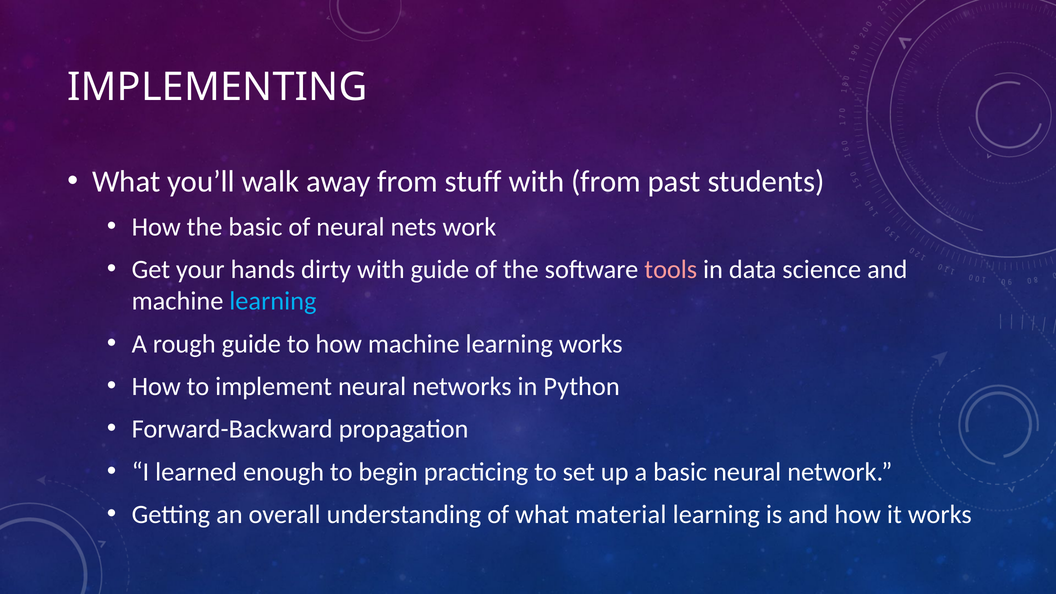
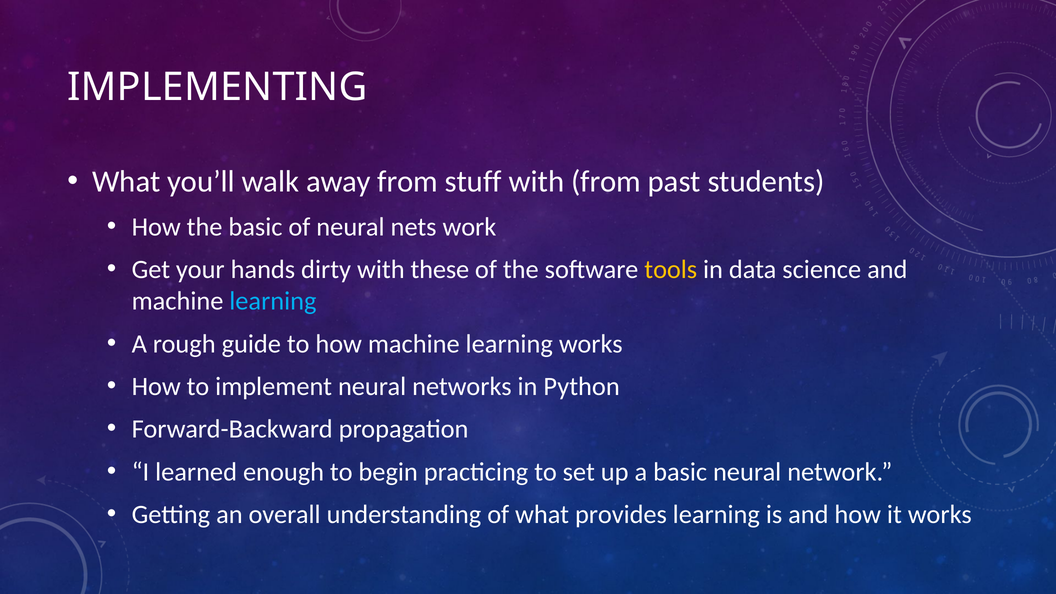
with guide: guide -> these
tools colour: pink -> yellow
material: material -> provides
